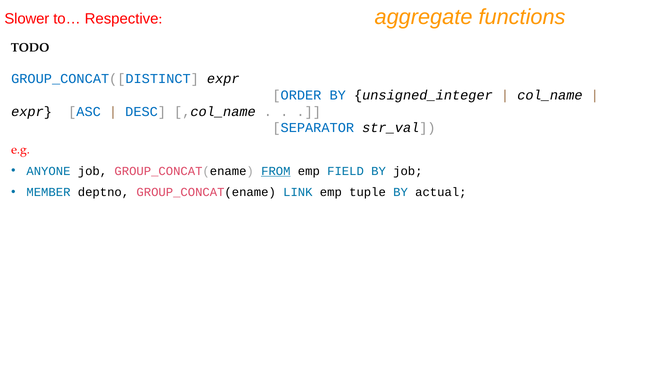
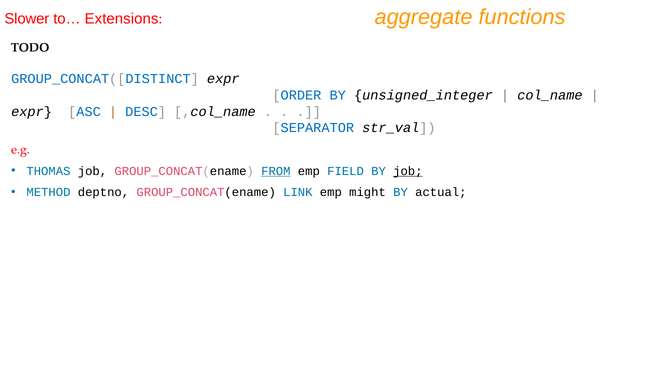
Respective: Respective -> Extensions
ANYONE: ANYONE -> THOMAS
job at (408, 171) underline: none -> present
MEMBER: MEMBER -> METHOD
tuple: tuple -> might
